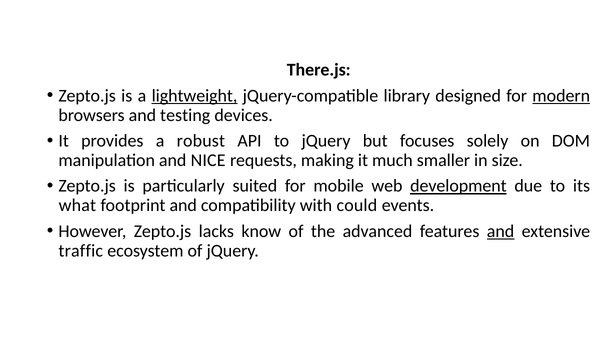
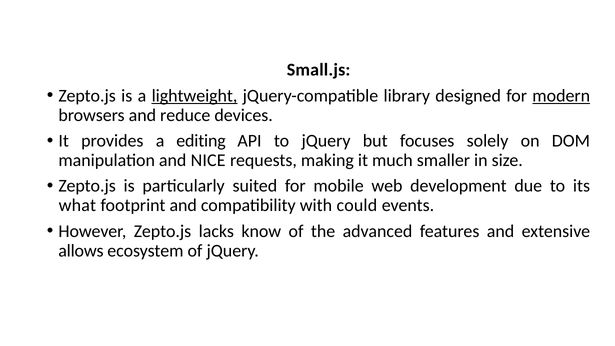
There.js: There.js -> Small.js
testing: testing -> reduce
robust: robust -> editing
development underline: present -> none
and at (501, 231) underline: present -> none
traffic: traffic -> allows
